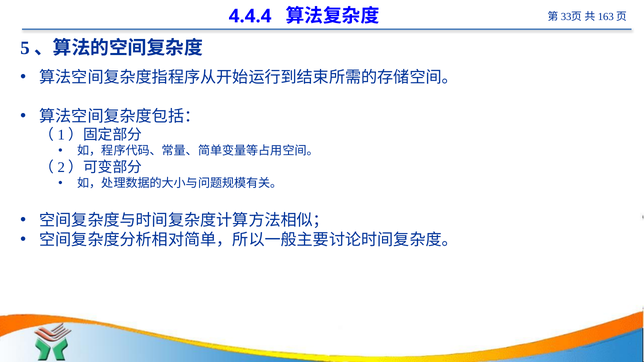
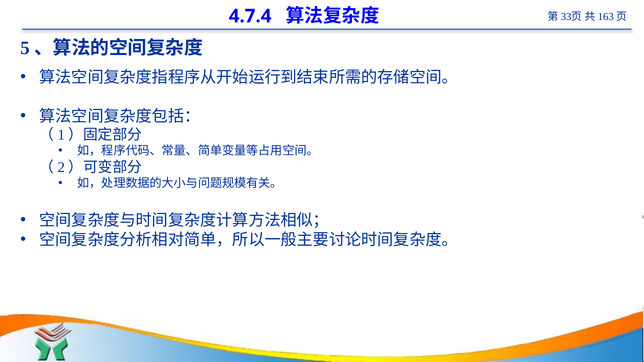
4.4.4: 4.4.4 -> 4.7.4
